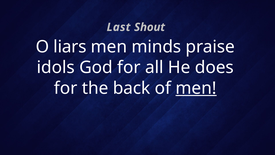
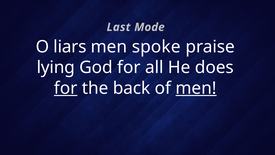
Shout: Shout -> Mode
minds: minds -> spoke
idols: idols -> lying
for at (66, 88) underline: none -> present
